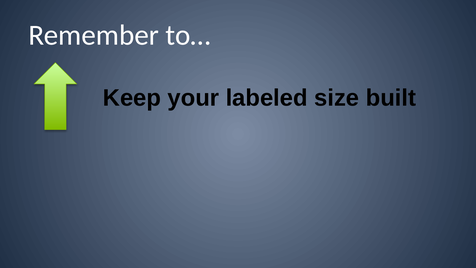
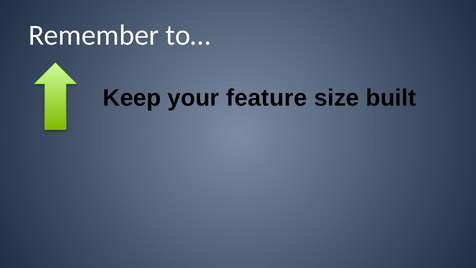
labeled: labeled -> feature
